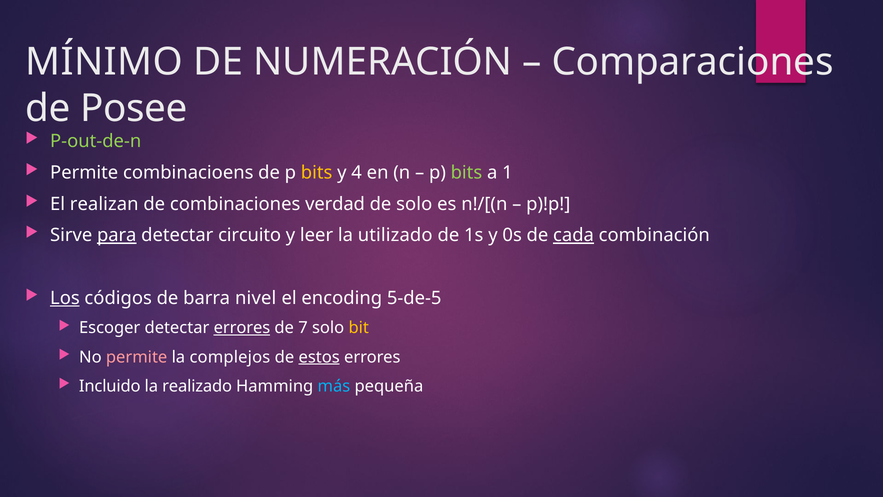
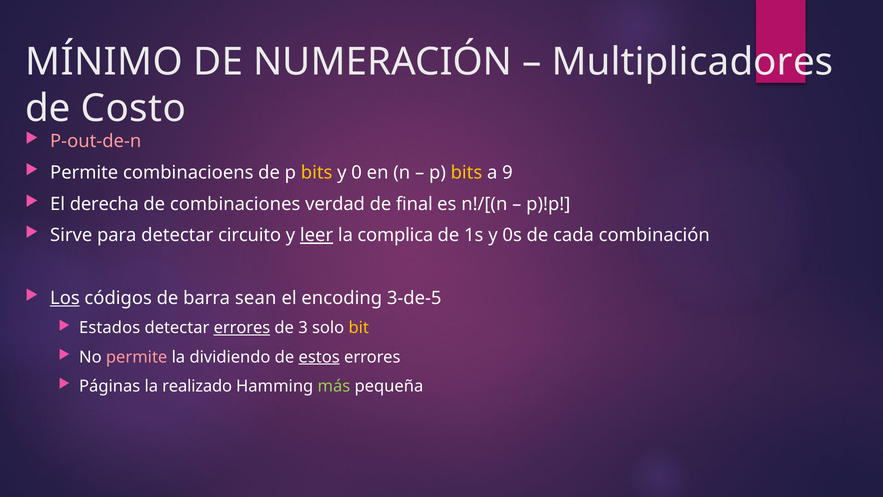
Comparaciones: Comparaciones -> Multiplicadores
Posee: Posee -> Costo
P-out-de-n colour: light green -> pink
4: 4 -> 0
bits at (466, 173) colour: light green -> yellow
1: 1 -> 9
realizan: realizan -> derecha
de solo: solo -> final
para underline: present -> none
leer underline: none -> present
utilizado: utilizado -> complica
cada underline: present -> none
nivel: nivel -> sean
5-de-5: 5-de-5 -> 3-de-5
Escoger: Escoger -> Estados
7: 7 -> 3
complejos: complejos -> dividiendo
Incluido: Incluido -> Páginas
más colour: light blue -> light green
